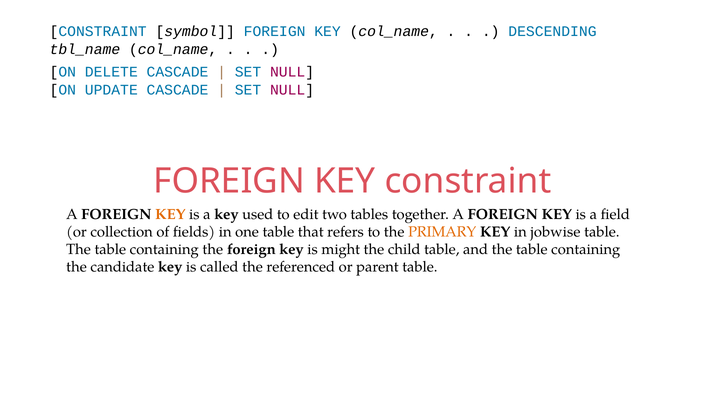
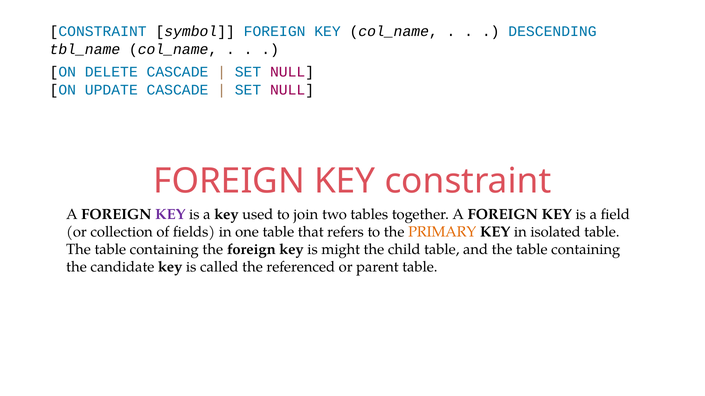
KEY at (170, 214) colour: orange -> purple
edit: edit -> join
jobwise: jobwise -> isolated
